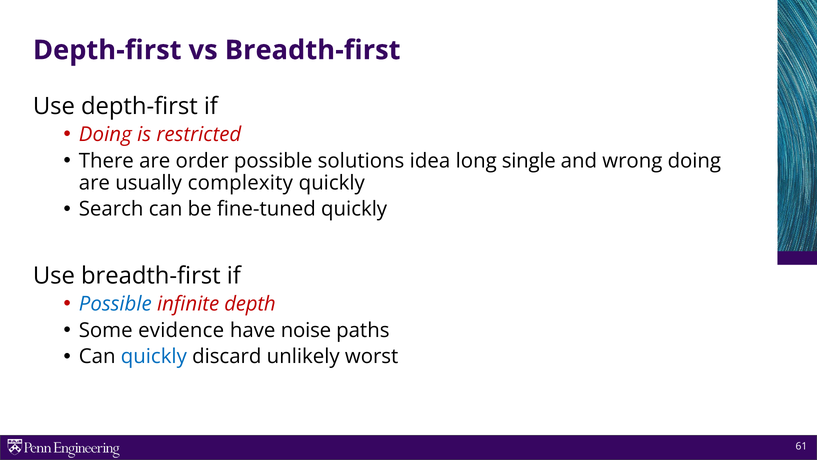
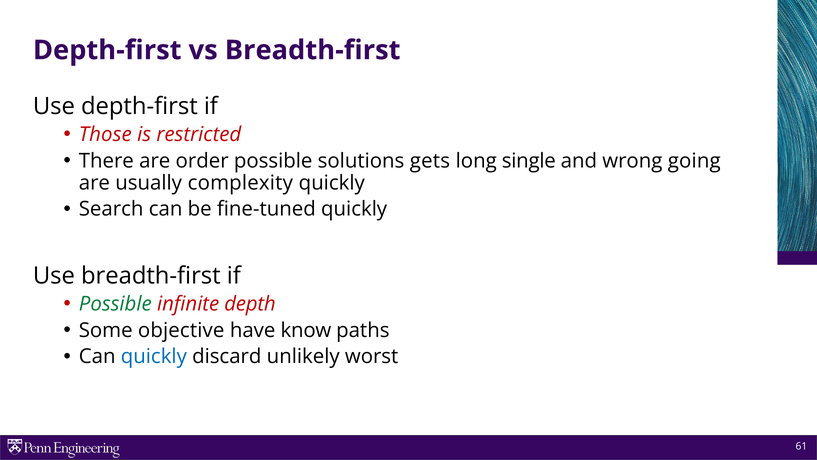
Doing at (105, 134): Doing -> Those
idea: idea -> gets
wrong doing: doing -> going
Possible at (115, 304) colour: blue -> green
evidence: evidence -> objective
noise: noise -> know
